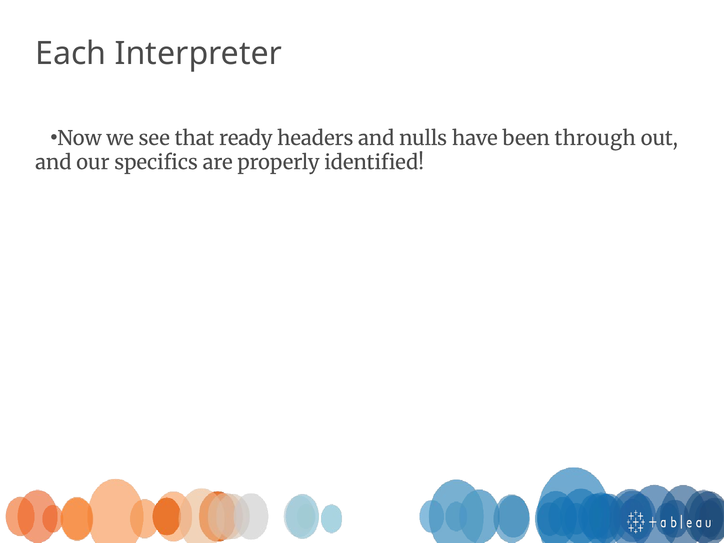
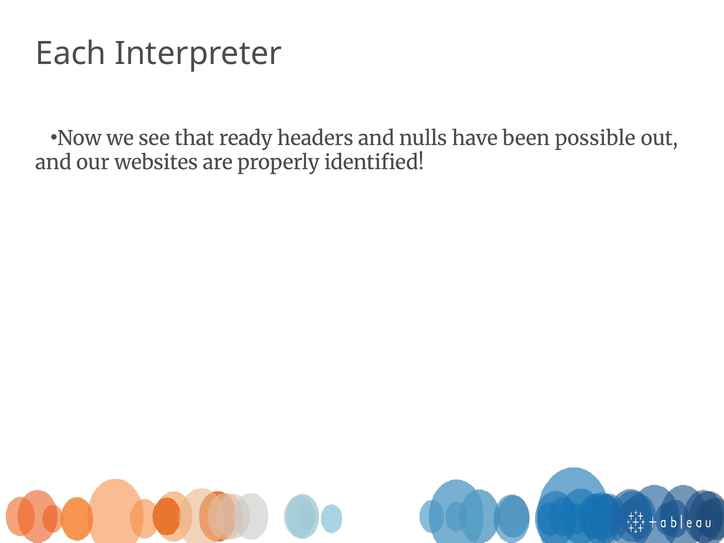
through: through -> possible
specifics: specifics -> websites
